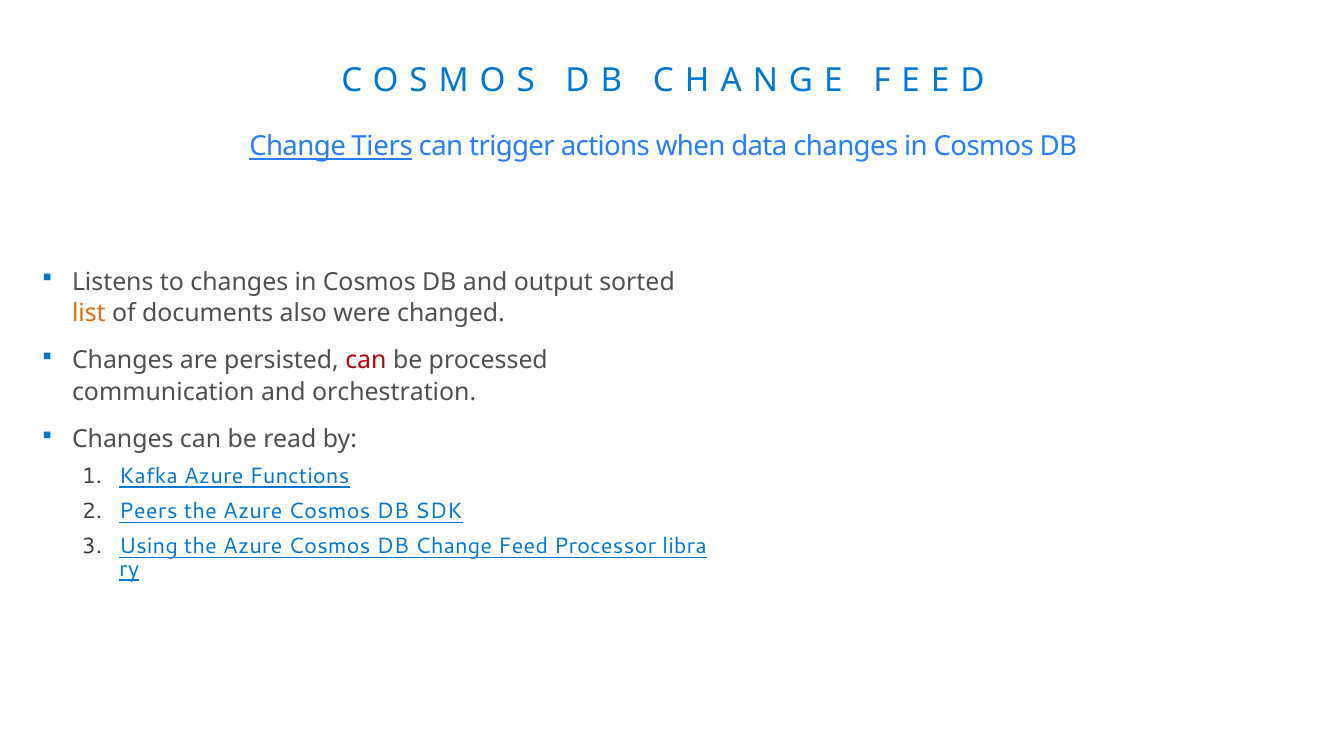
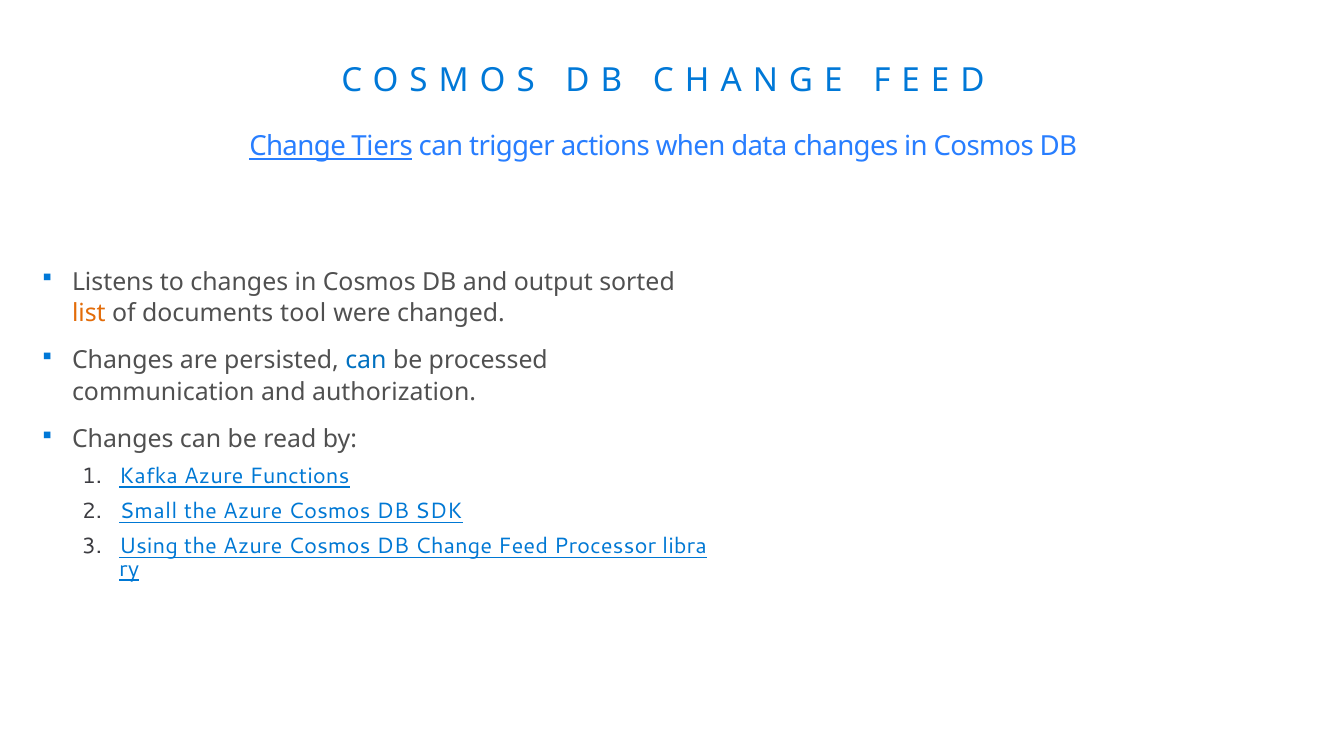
also: also -> tool
can at (366, 361) colour: red -> blue
orchestration: orchestration -> authorization
Peers: Peers -> Small
